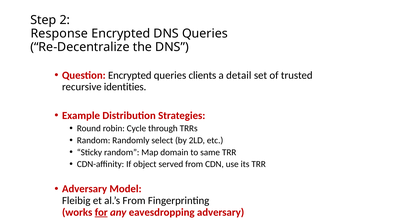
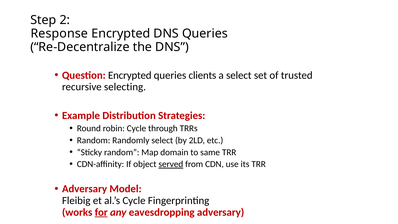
a detail: detail -> select
identities: identities -> selecting
served underline: none -> present
al.’s From: From -> Cycle
